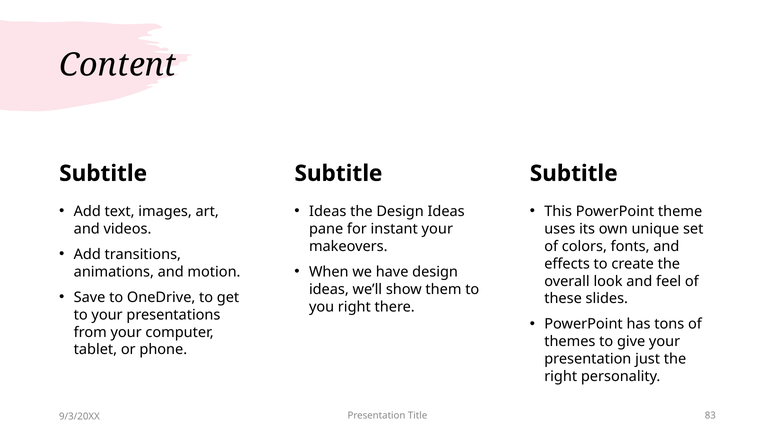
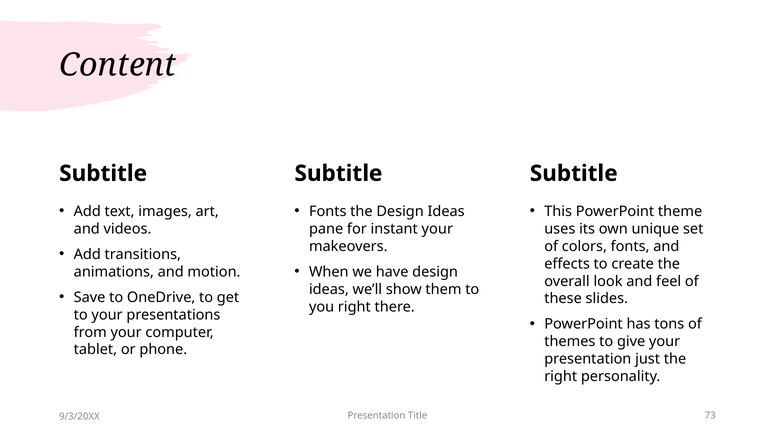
Ideas at (328, 211): Ideas -> Fonts
83: 83 -> 73
